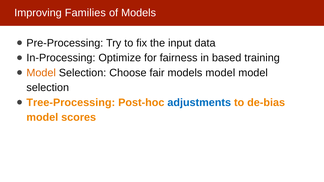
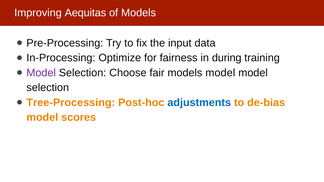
Families: Families -> Aequitas
based: based -> during
Model at (41, 73) colour: orange -> purple
